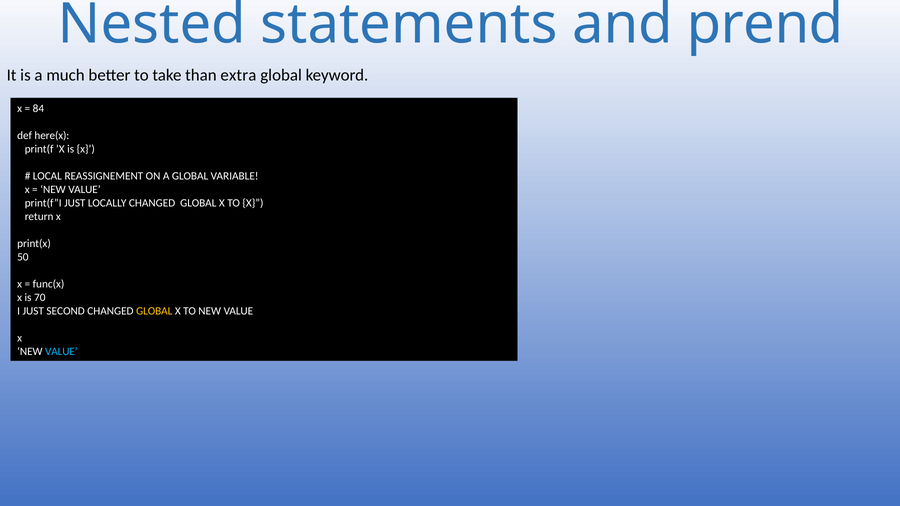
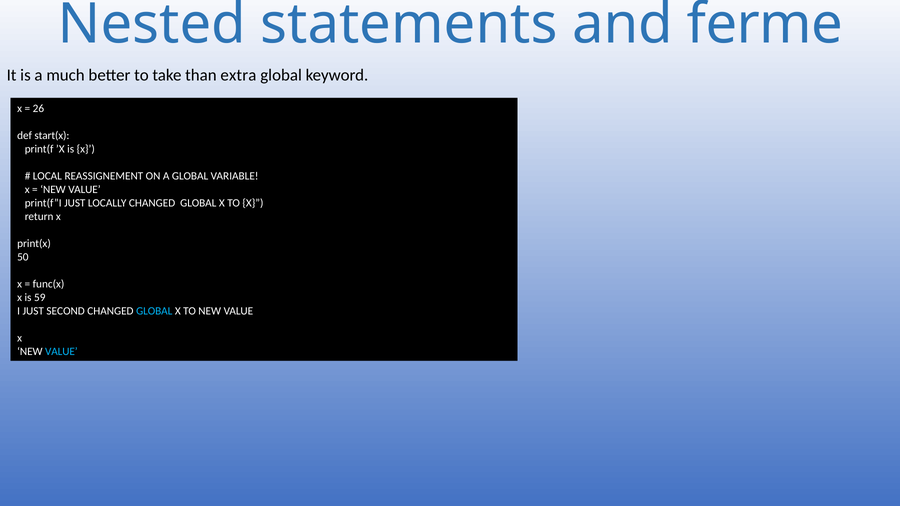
prend: prend -> ferme
84: 84 -> 26
here(x: here(x -> start(x
70: 70 -> 59
GLOBAL at (154, 311) colour: yellow -> light blue
